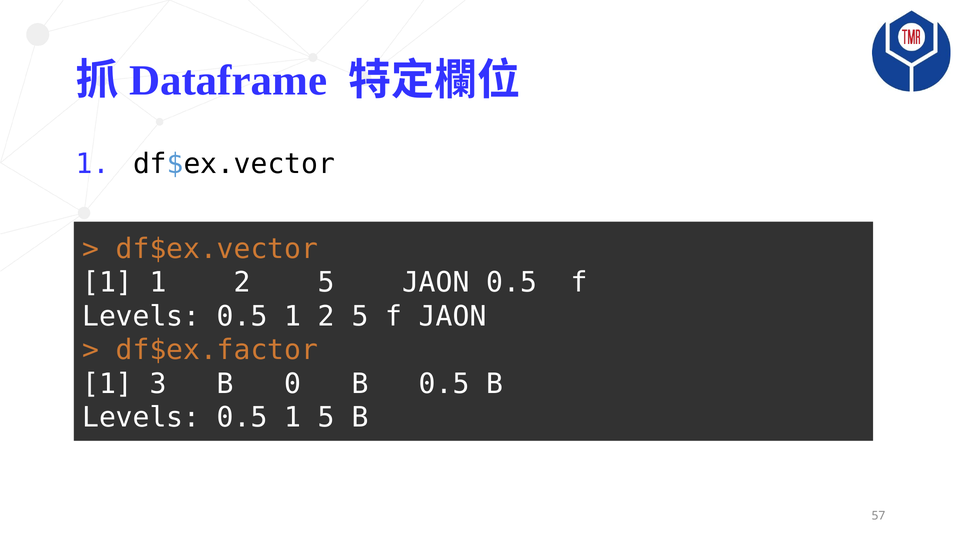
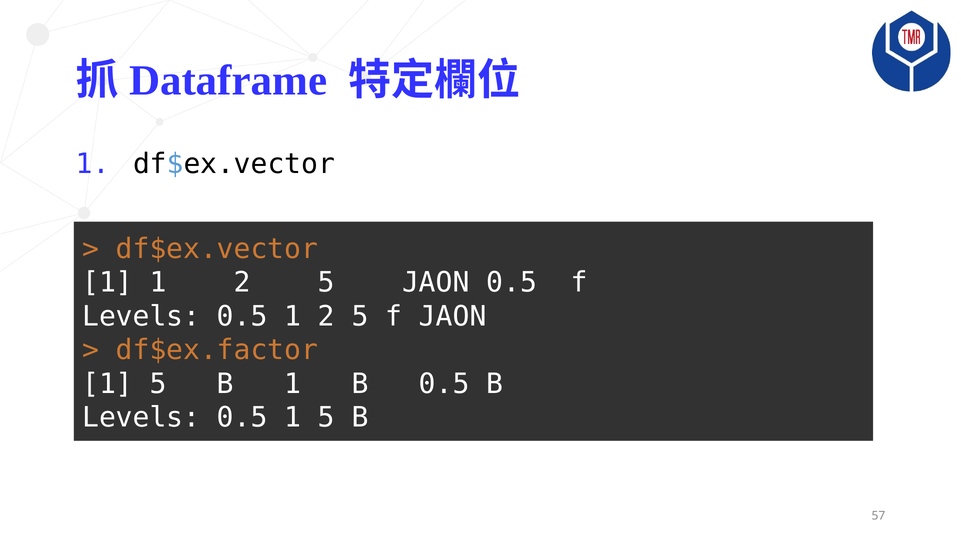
3 at (158, 383): 3 -> 5
B 0: 0 -> 1
